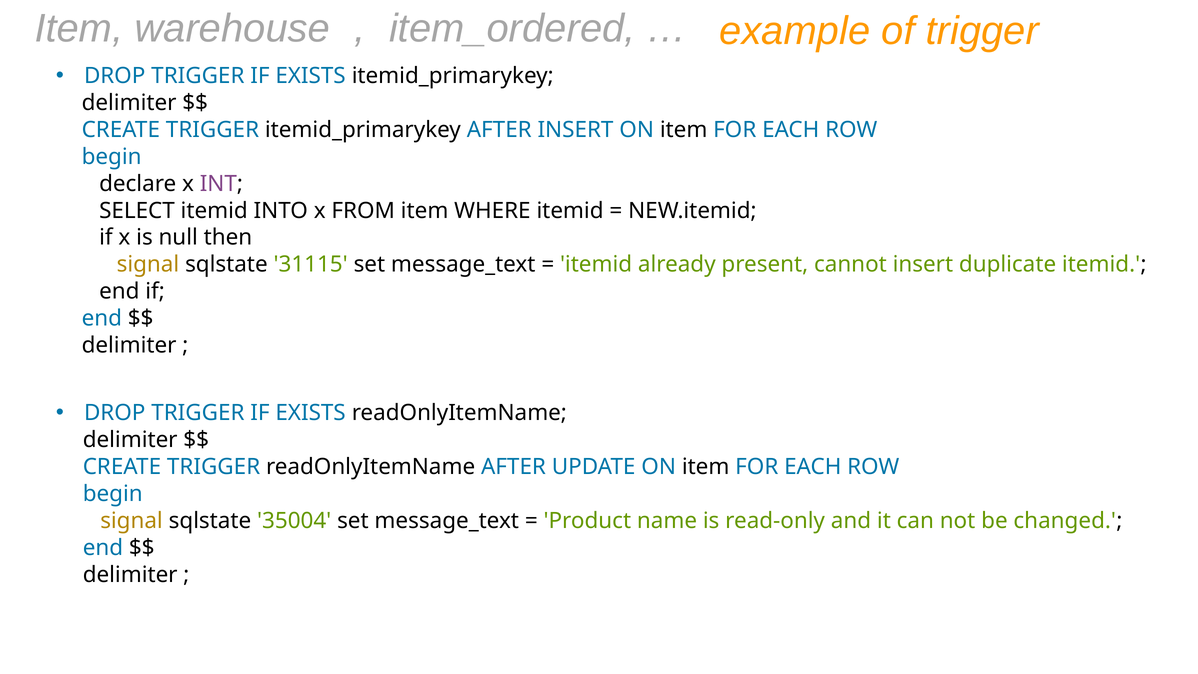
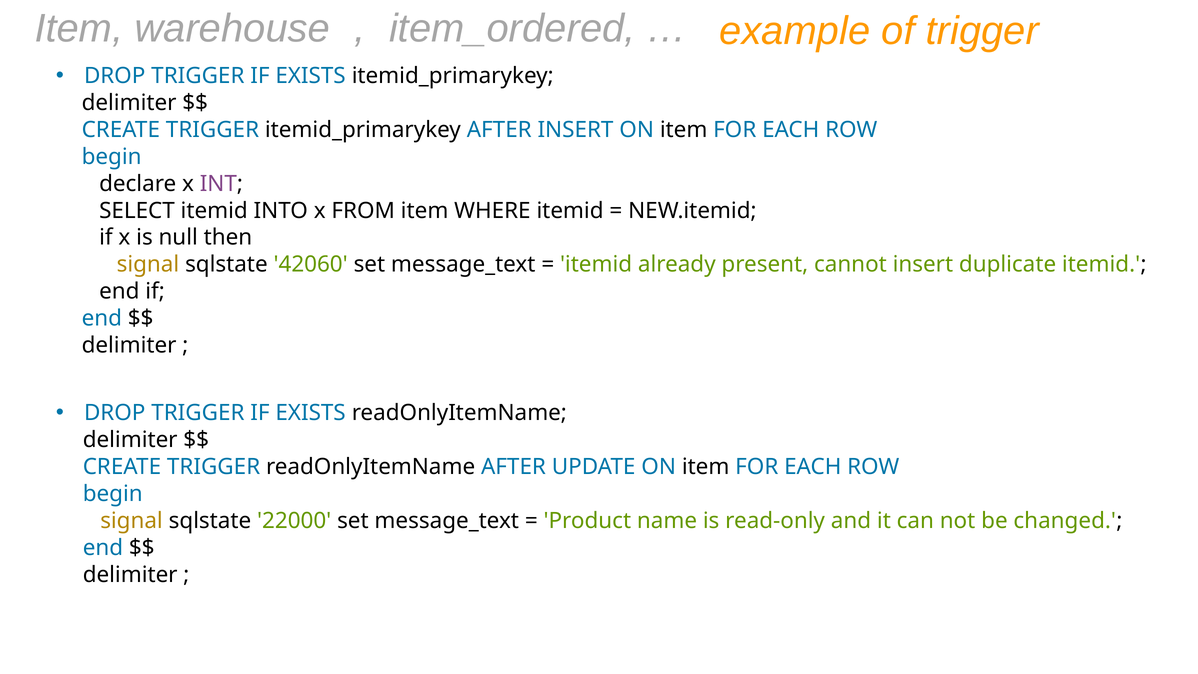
31115: 31115 -> 42060
35004: 35004 -> 22000
